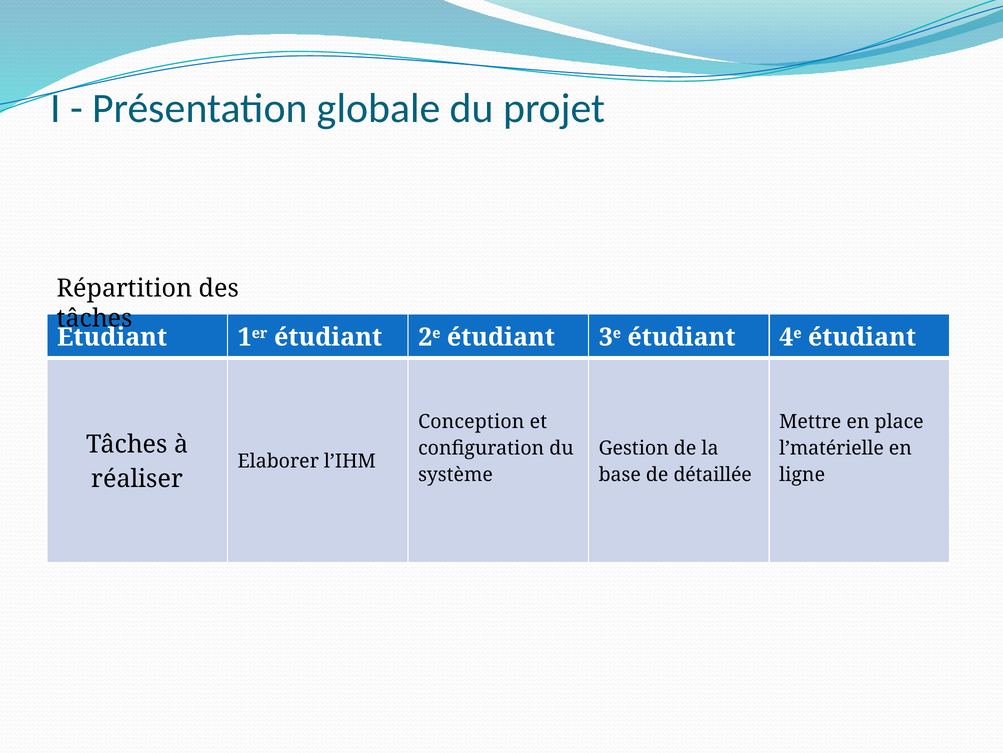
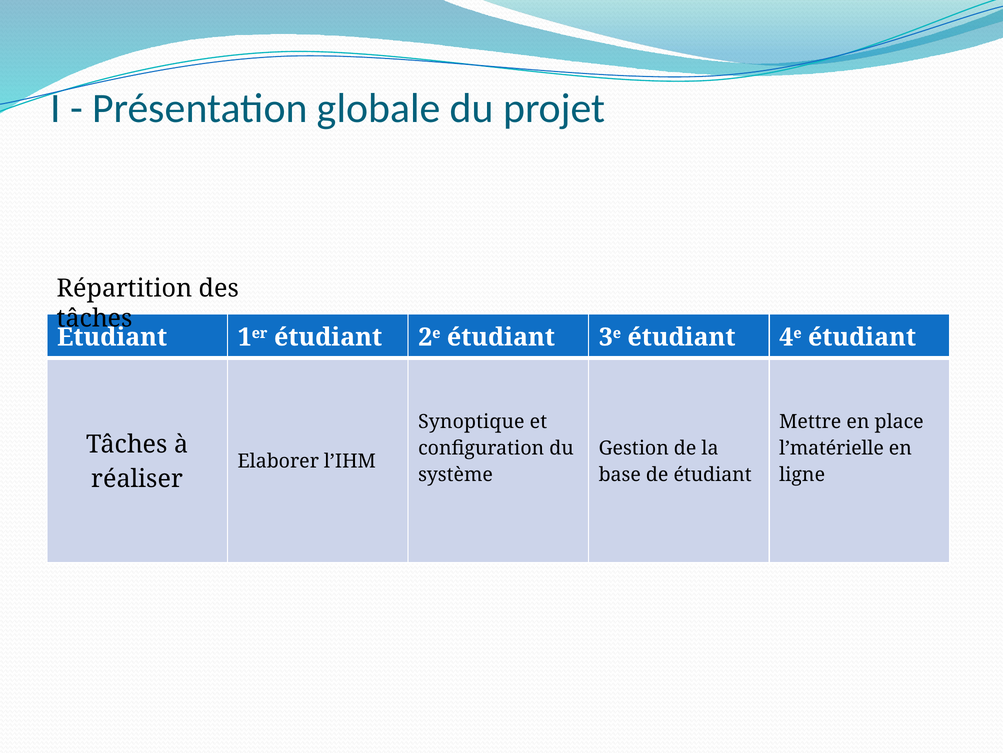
Conception: Conception -> Synoptique
de détaillée: détaillée -> étudiant
